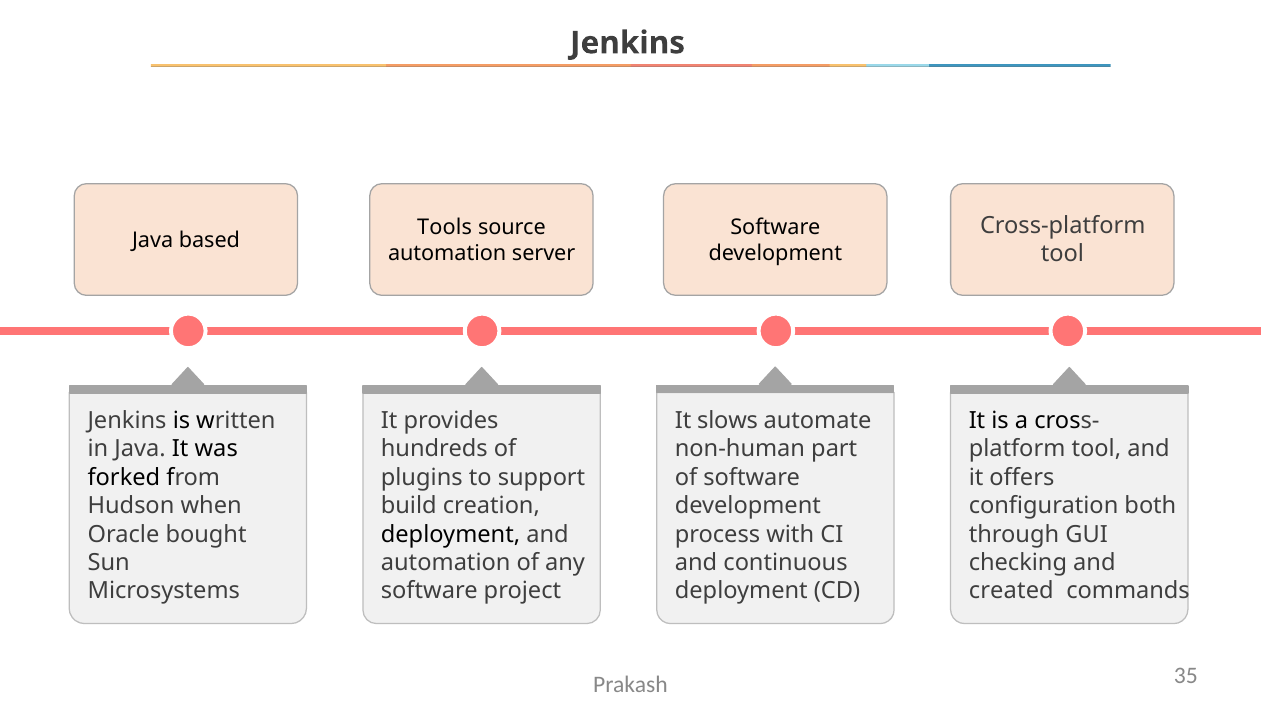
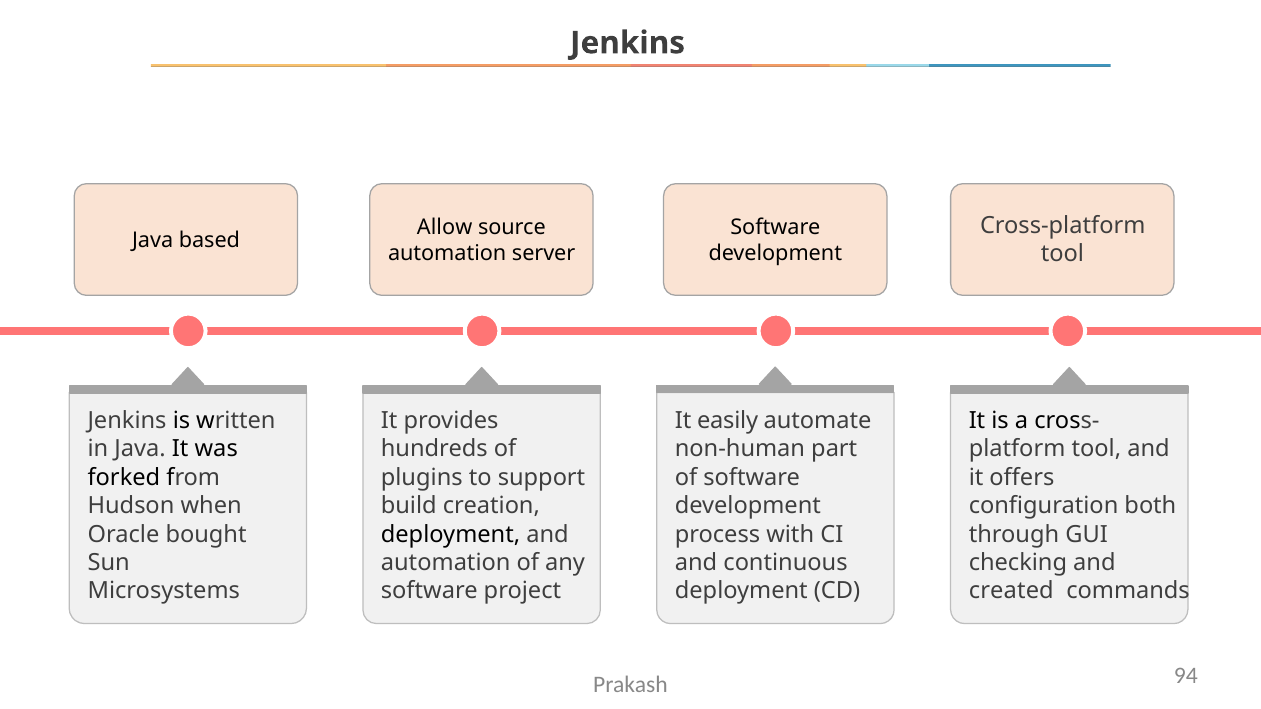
Tools: Tools -> Allow
slows: slows -> easily
35: 35 -> 94
